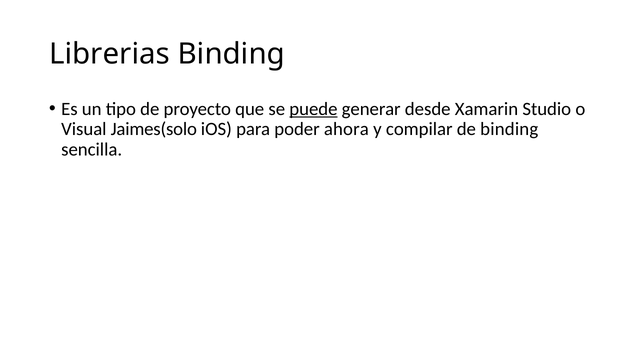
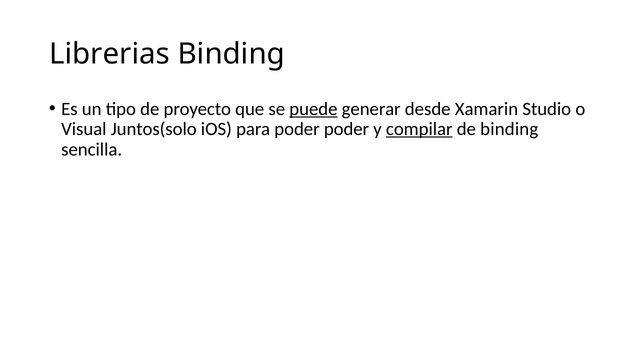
Jaimes(solo: Jaimes(solo -> Juntos(solo
poder ahora: ahora -> poder
compilar underline: none -> present
